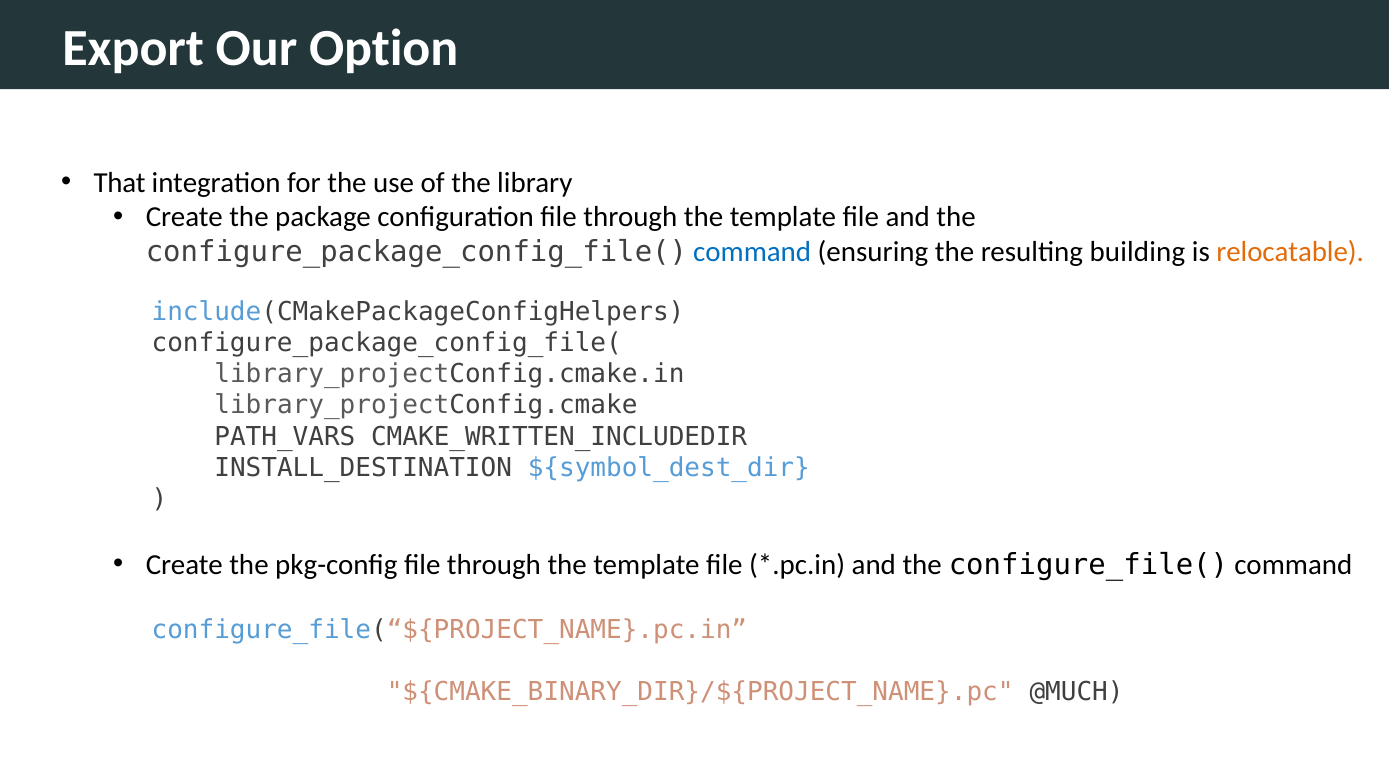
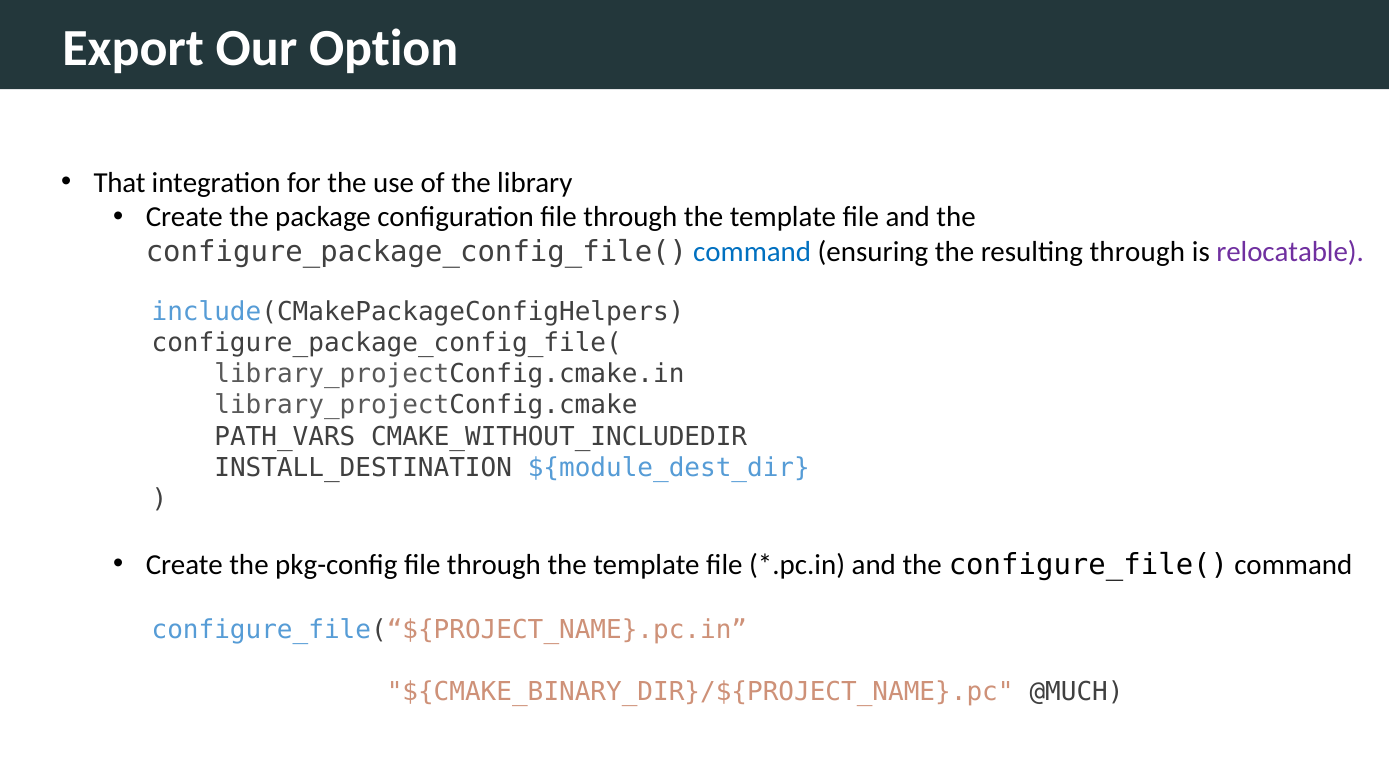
resulting building: building -> through
relocatable colour: orange -> purple
CMAKE_WRITTEN_INCLUDEDIR: CMAKE_WRITTEN_INCLUDEDIR -> CMAKE_WITHOUT_INCLUDEDIR
${symbol_dest_dir: ${symbol_dest_dir -> ${module_dest_dir
